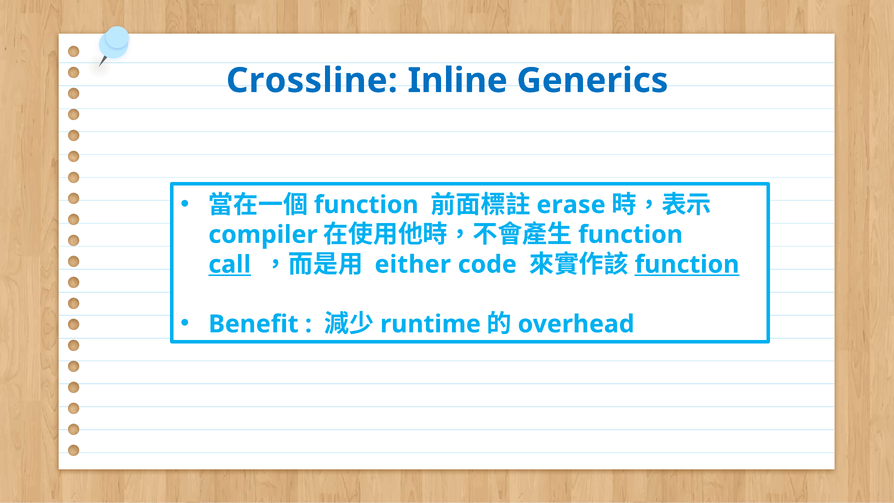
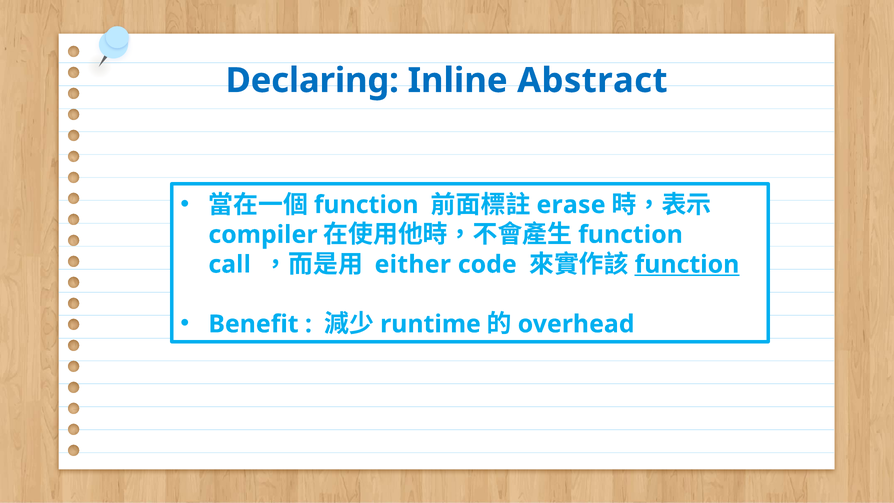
Crossline: Crossline -> Declaring
Generics: Generics -> Abstract
call underline: present -> none
